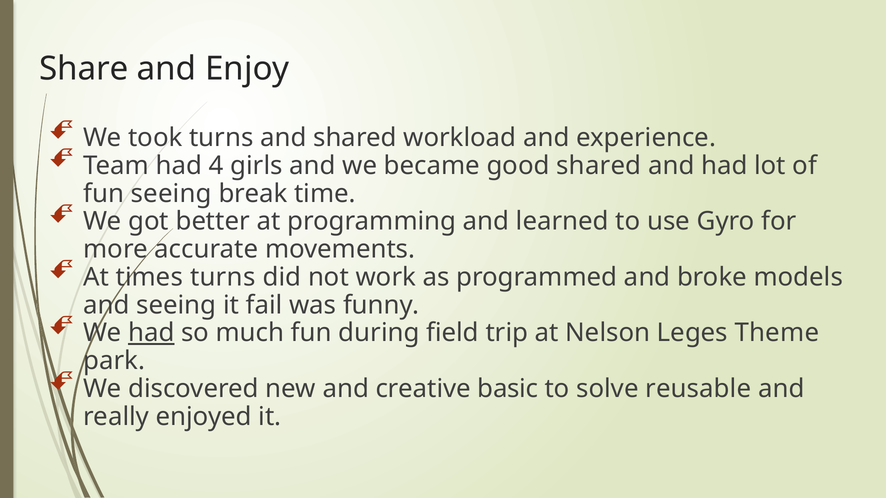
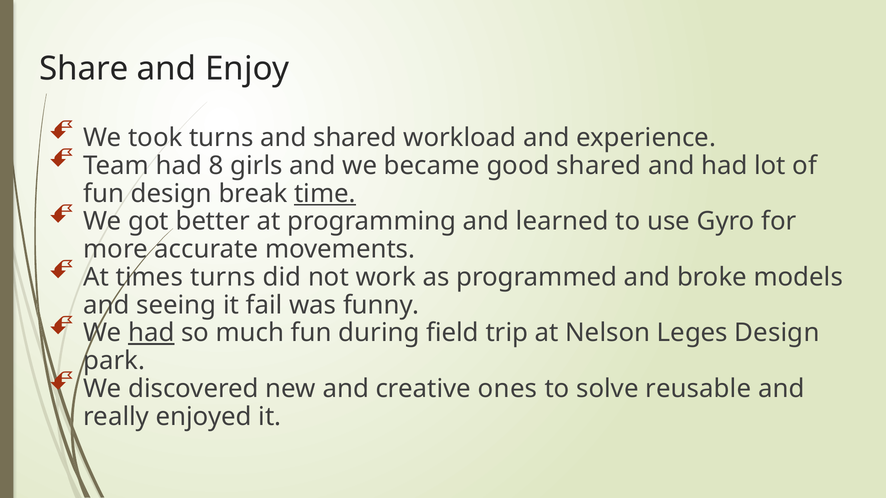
4: 4 -> 8
fun seeing: seeing -> design
time underline: none -> present
Leges Theme: Theme -> Design
basic: basic -> ones
